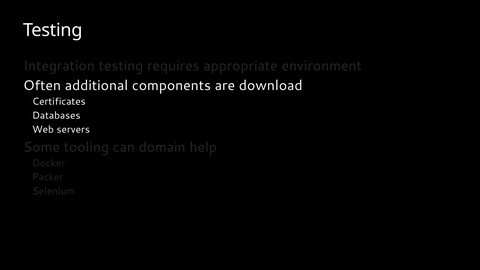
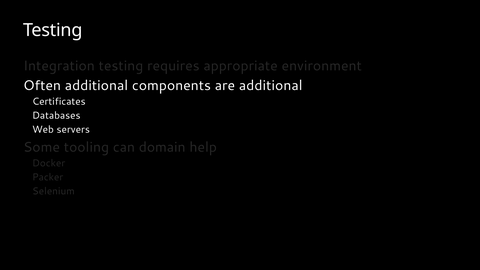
are download: download -> additional
